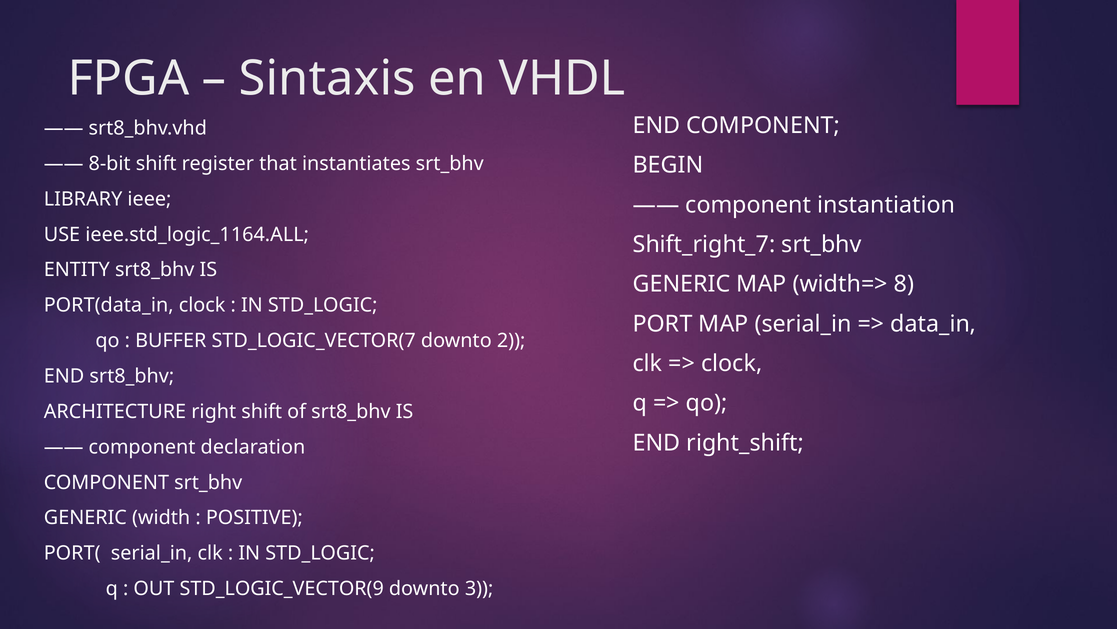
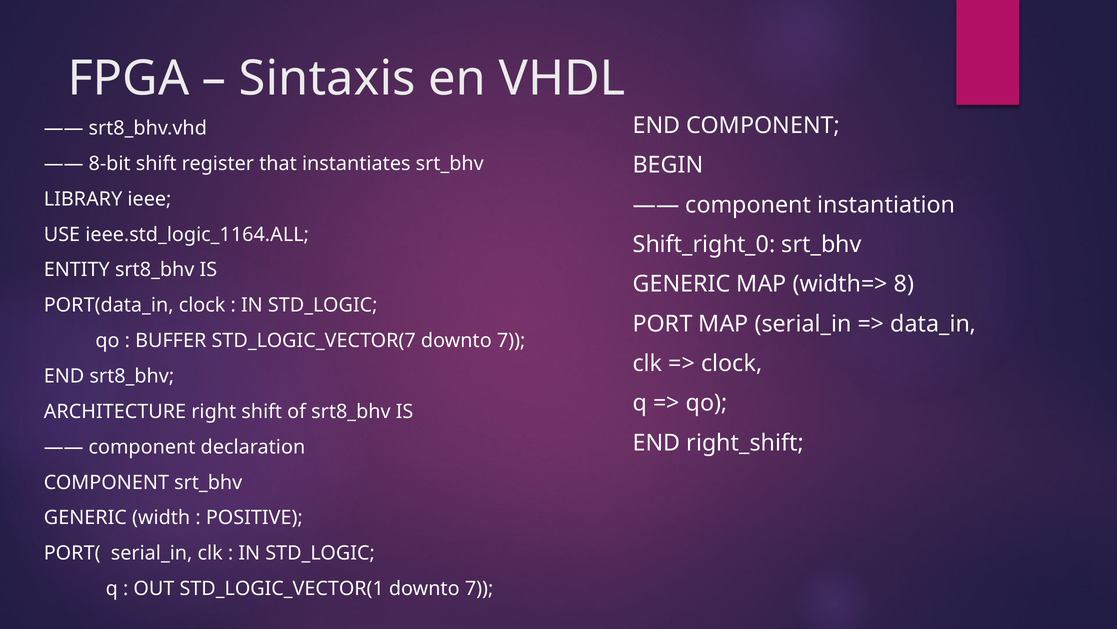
Shift_right_7: Shift_right_7 -> Shift_right_0
STD_LOGIC_VECTOR(7 downto 2: 2 -> 7
STD_LOGIC_VECTOR(9: STD_LOGIC_VECTOR(9 -> STD_LOGIC_VECTOR(1
3 at (479, 588): 3 -> 7
